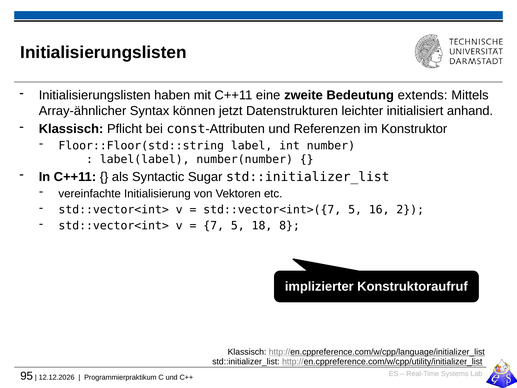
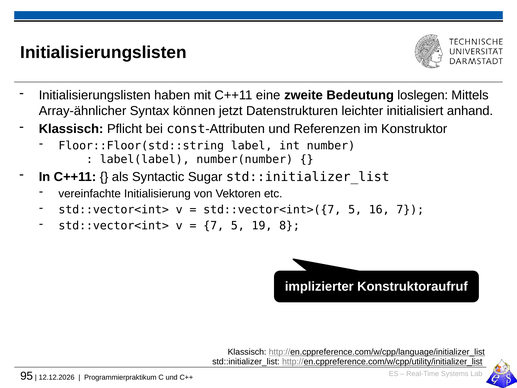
extends: extends -> loslegen
16 2: 2 -> 7
18: 18 -> 19
